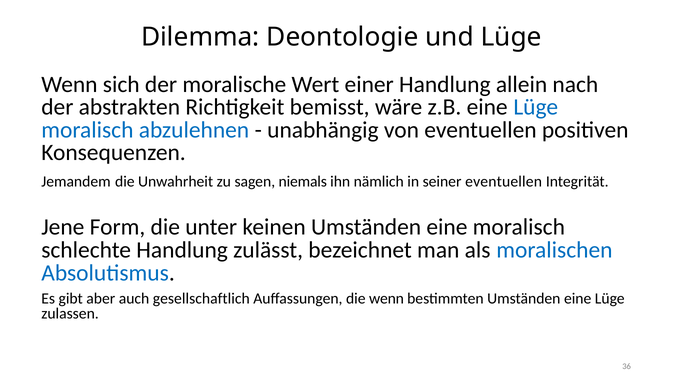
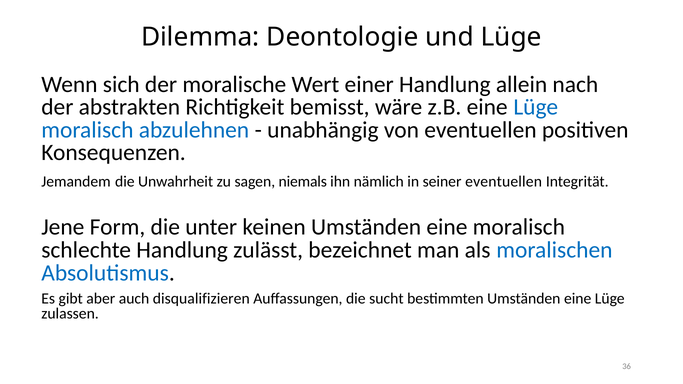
gesellschaftlich: gesellschaftlich -> disqualifizieren
die wenn: wenn -> sucht
